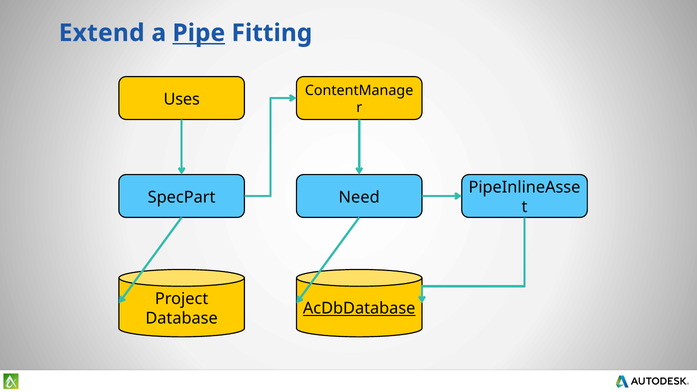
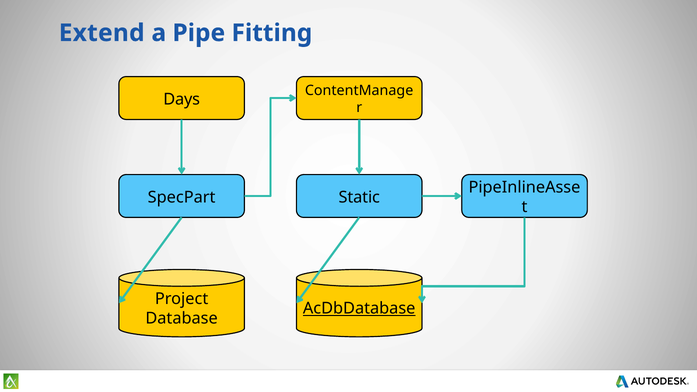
Pipe underline: present -> none
Uses: Uses -> Days
Need: Need -> Static
